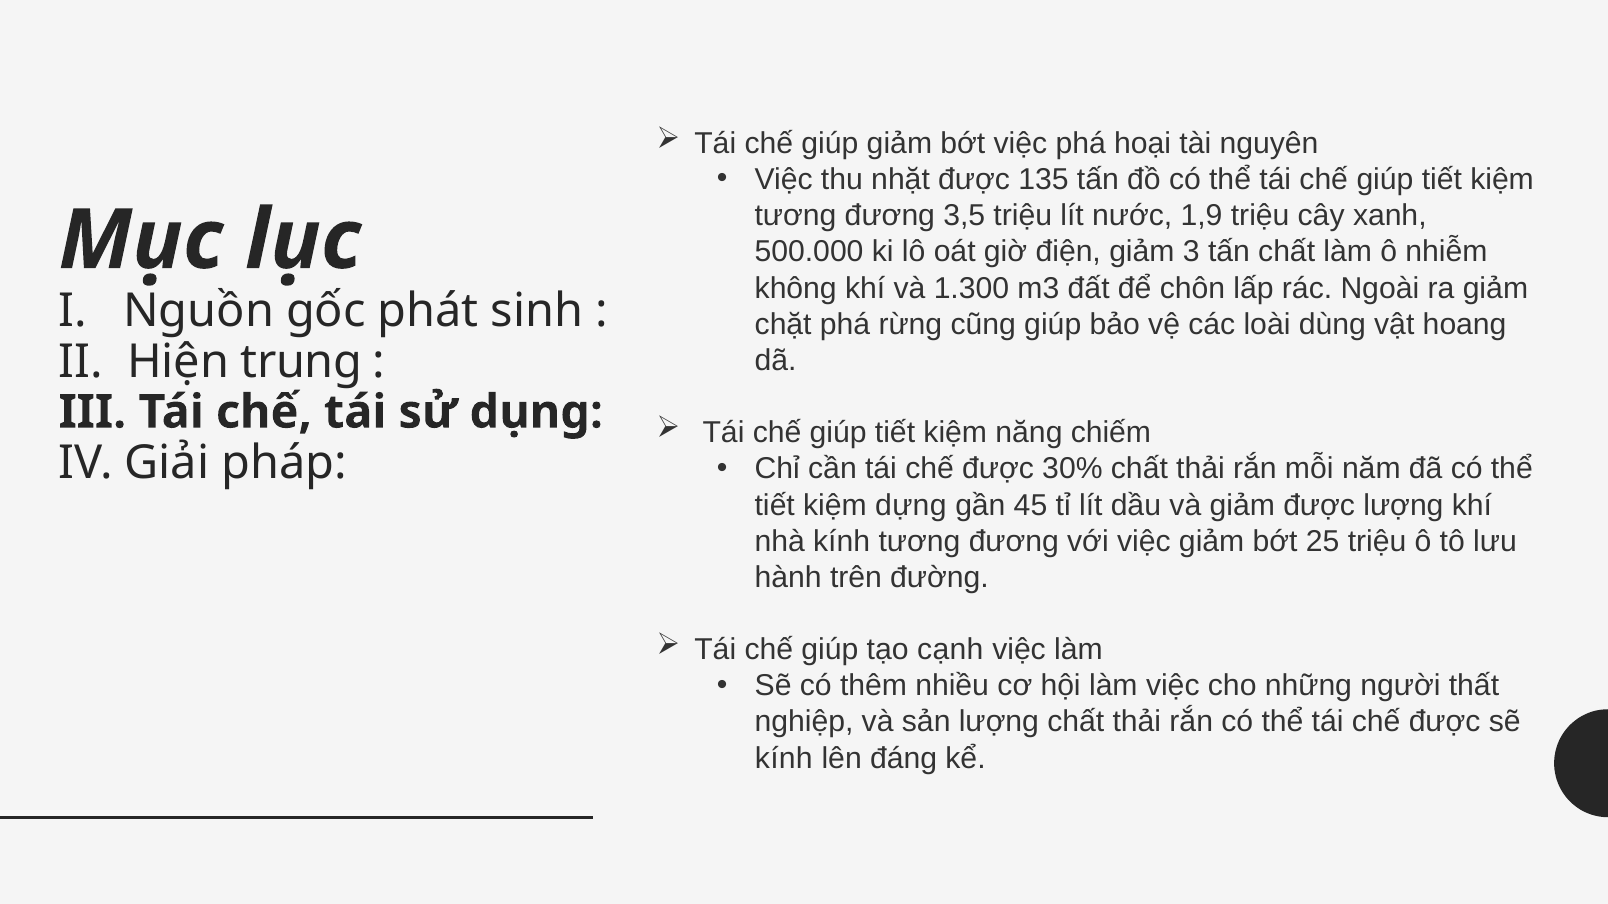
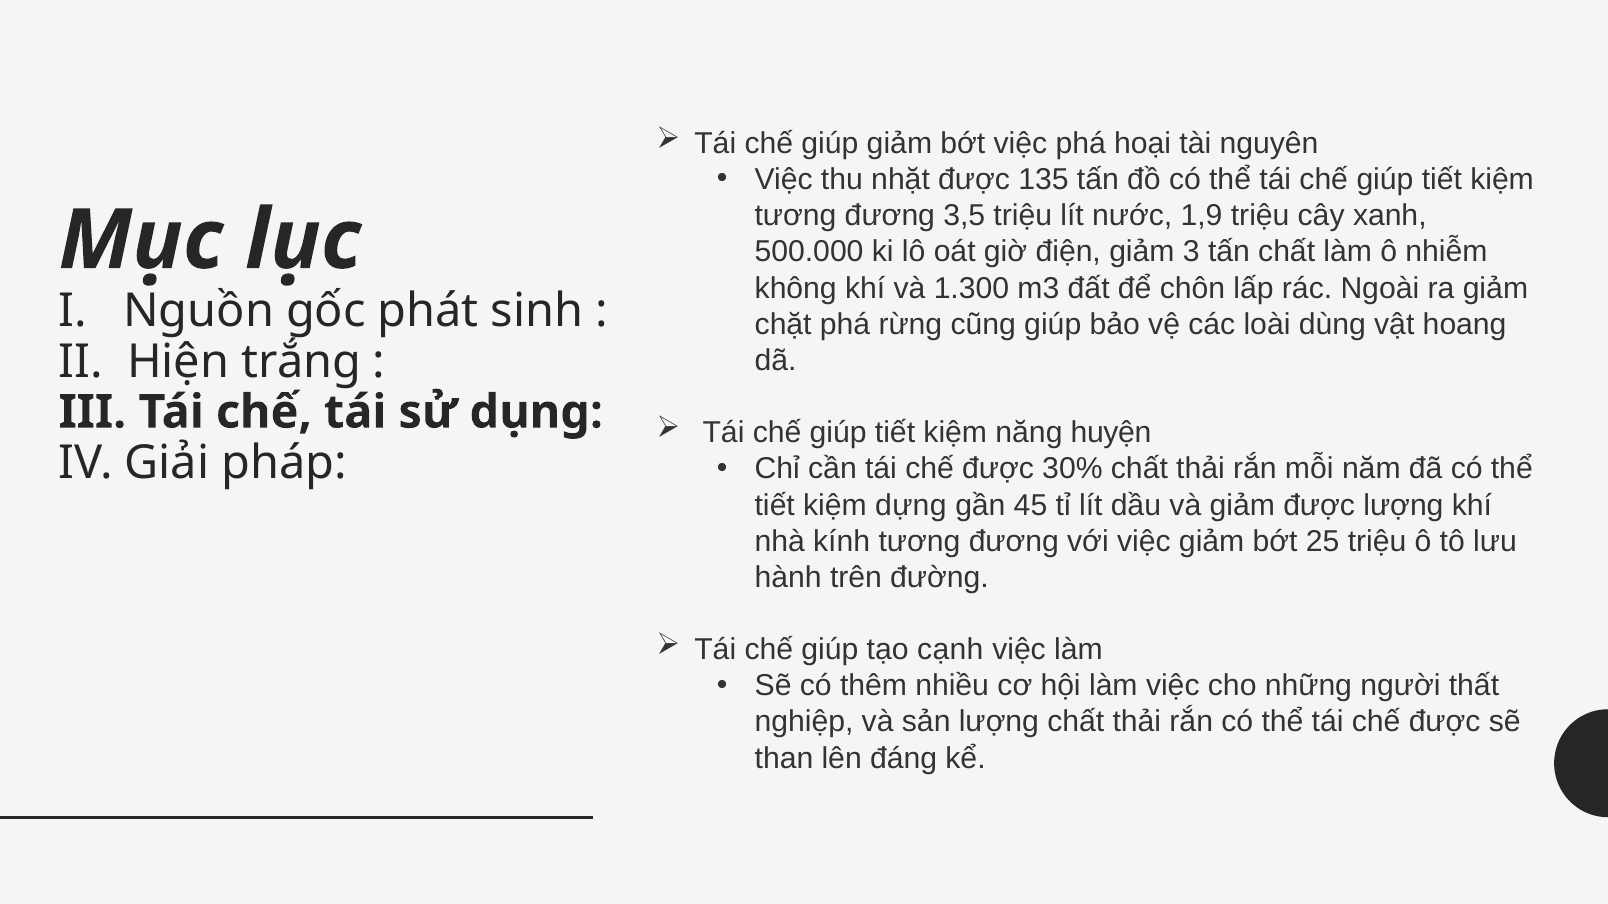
trung: trung -> trắng
chiếm: chiếm -> huyện
kính at (784, 759): kính -> than
